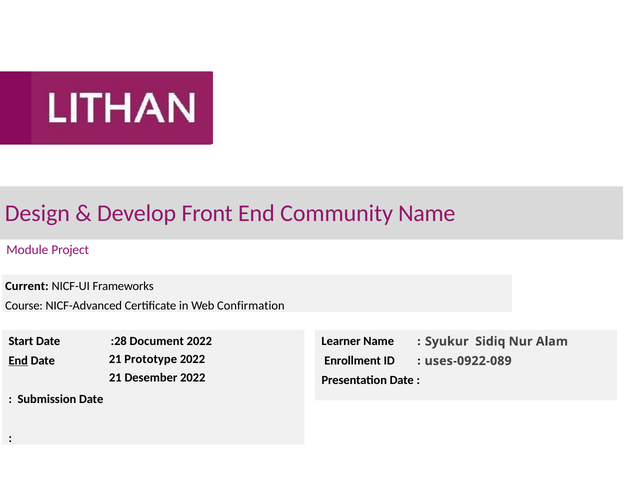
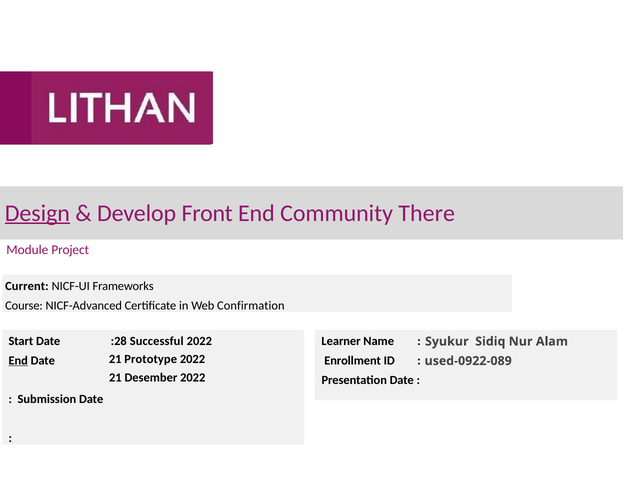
Design underline: none -> present
Community Name: Name -> There
Document: Document -> Successful
uses-0922-089: uses-0922-089 -> used-0922-089
